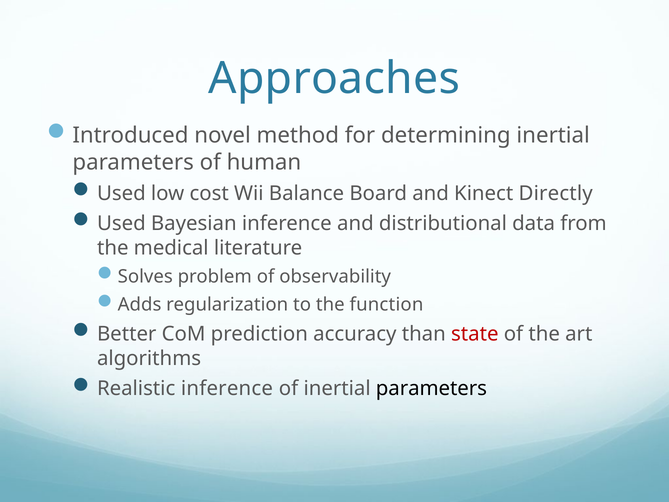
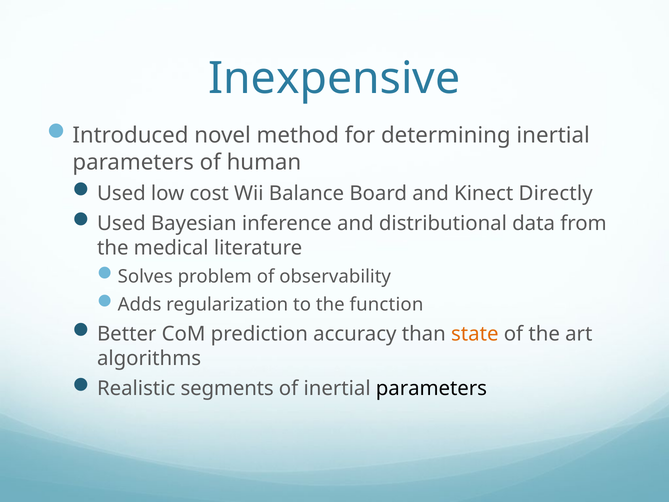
Approaches: Approaches -> Inexpensive
state colour: red -> orange
Realistic inference: inference -> segments
